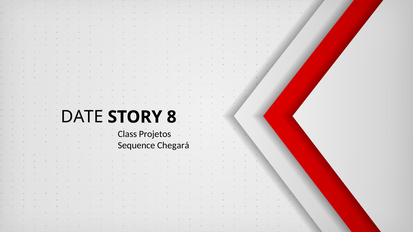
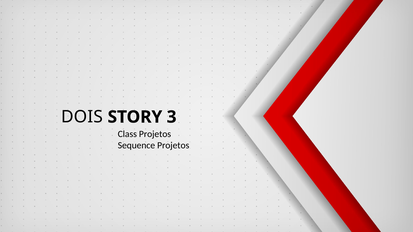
DATE: DATE -> DOIS
8: 8 -> 3
Sequence Chegará: Chegará -> Projetos
